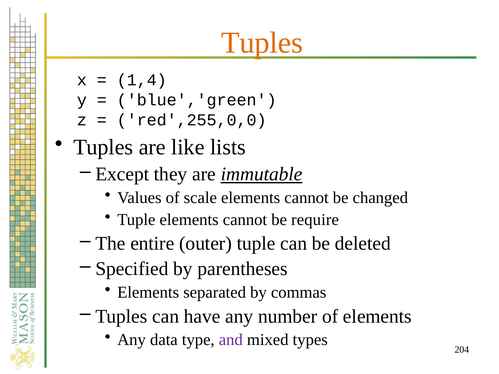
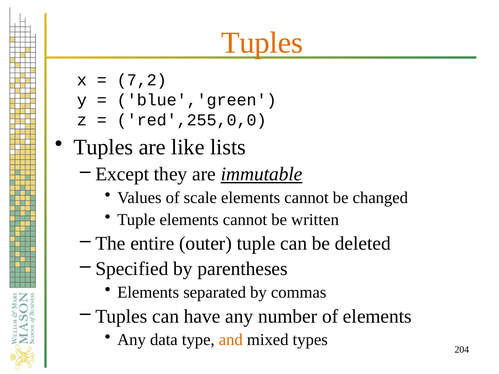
1,4: 1,4 -> 7,2
require: require -> written
and colour: purple -> orange
